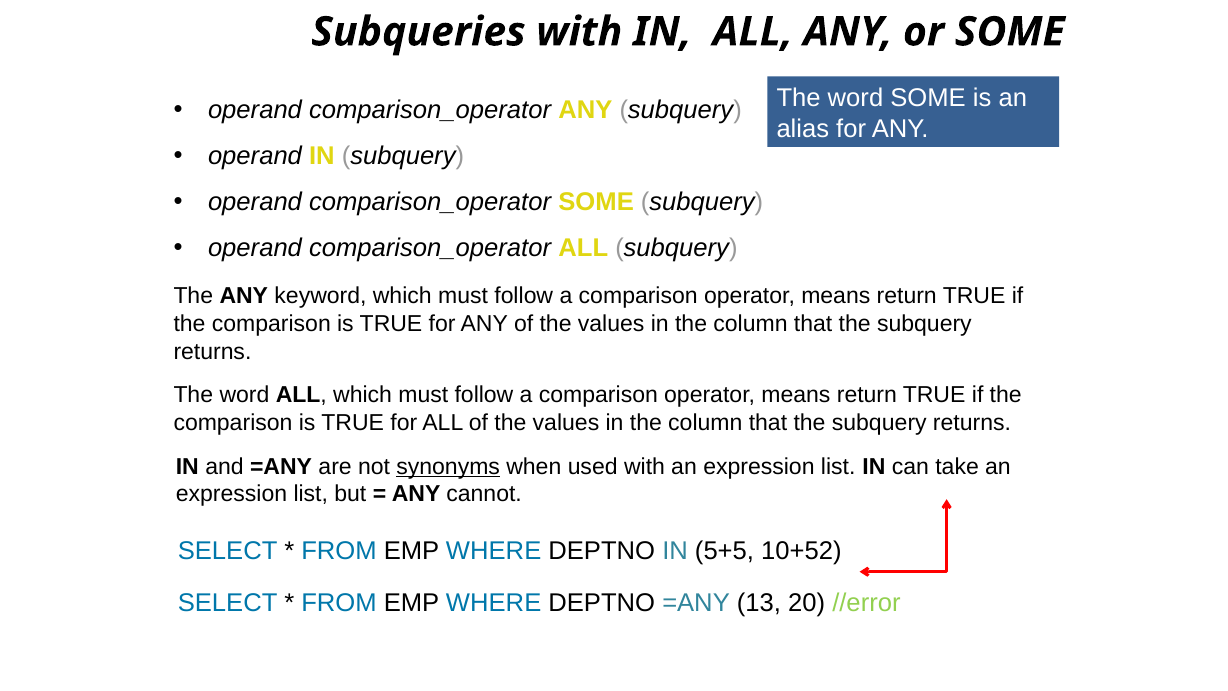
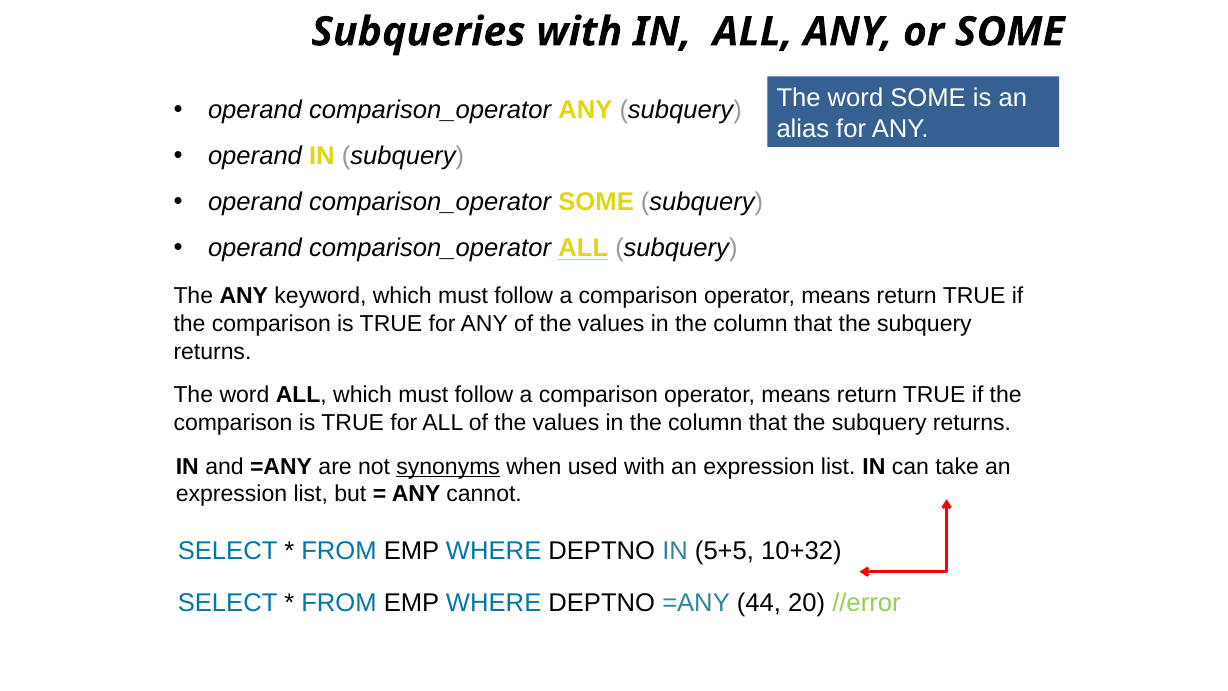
ALL at (583, 248) underline: none -> present
10+52: 10+52 -> 10+32
13: 13 -> 44
